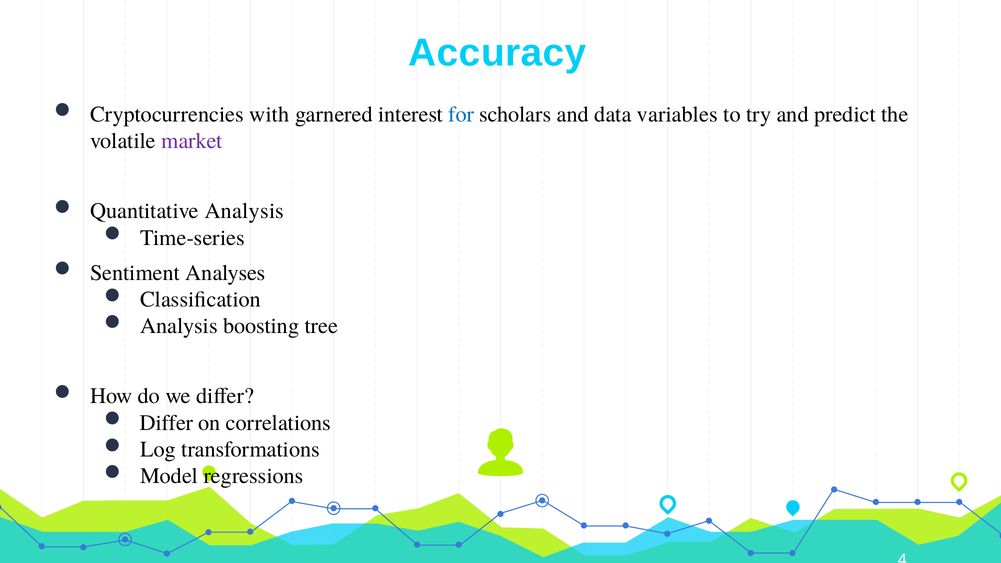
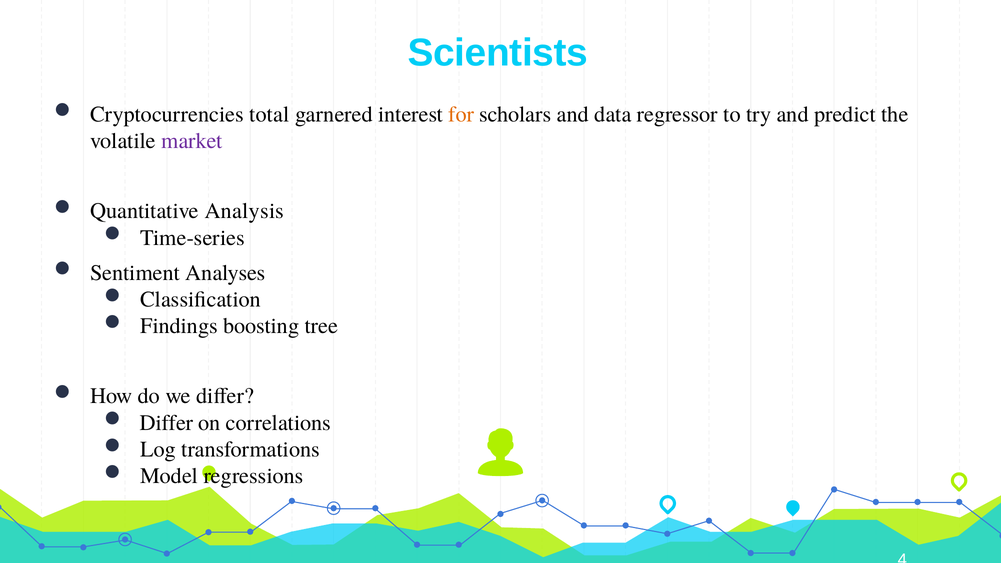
Accuracy: Accuracy -> Scientists
with: with -> total
for colour: blue -> orange
variables: variables -> regressor
Analysis at (179, 326): Analysis -> Findings
